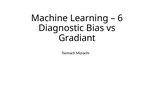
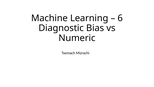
Gradiant: Gradiant -> Numeric
